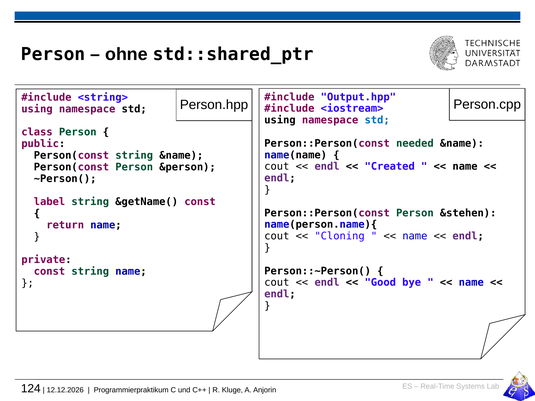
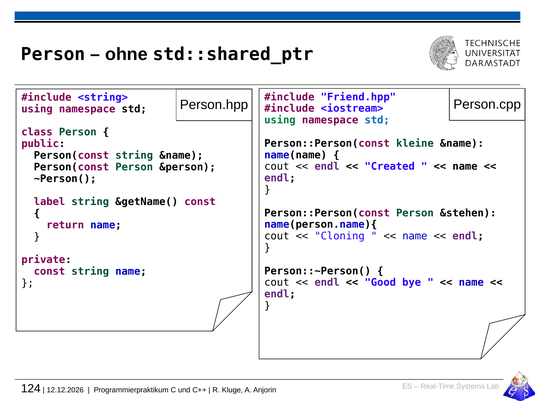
Output.hpp: Output.hpp -> Friend.hpp
using at (280, 120) colour: black -> green
needed: needed -> kleine
